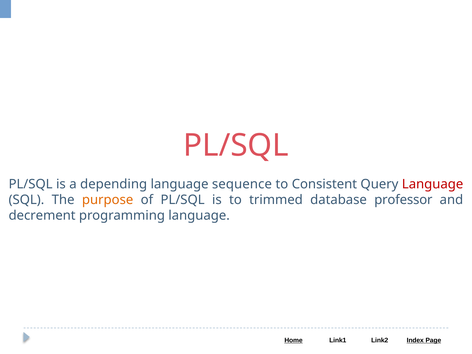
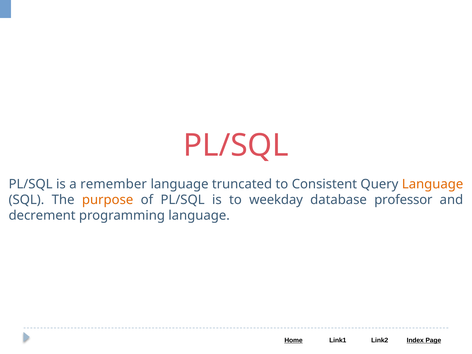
depending: depending -> remember
sequence: sequence -> truncated
Language at (433, 184) colour: red -> orange
trimmed: trimmed -> weekday
